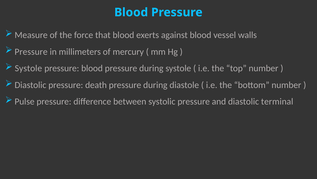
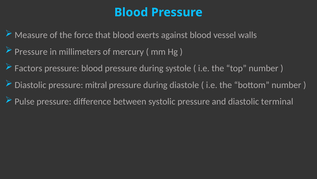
Systole at (28, 68): Systole -> Factors
death: death -> mitral
